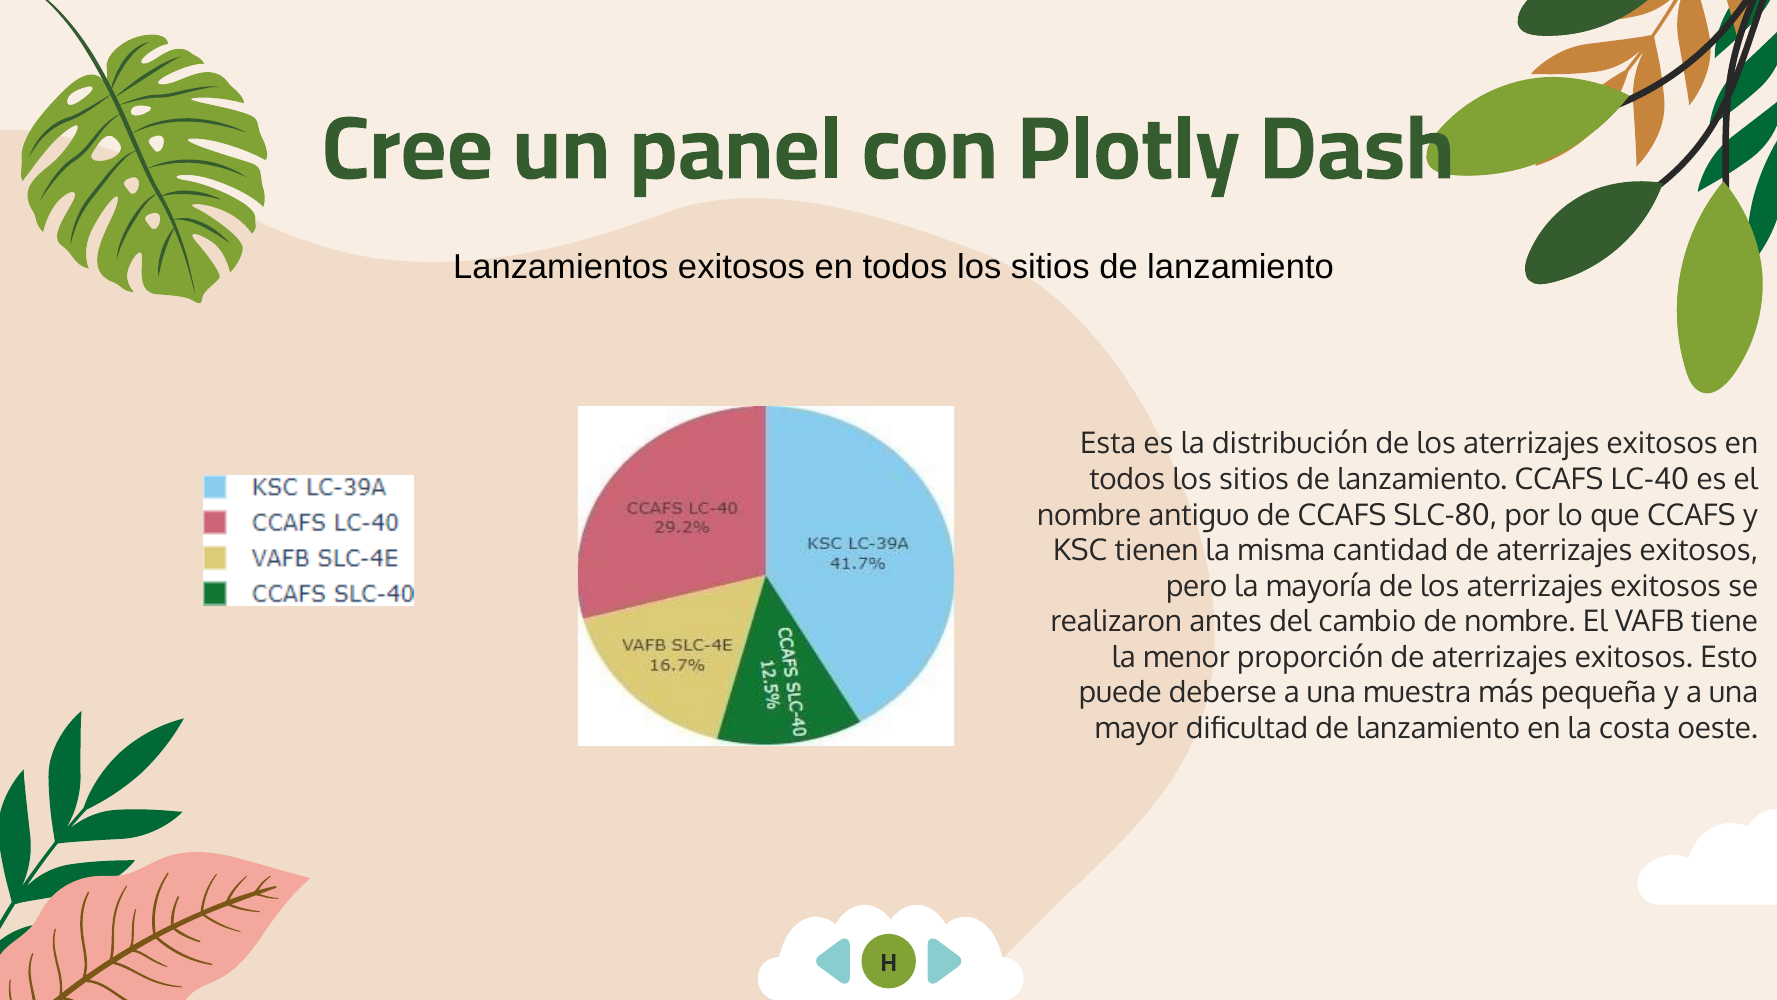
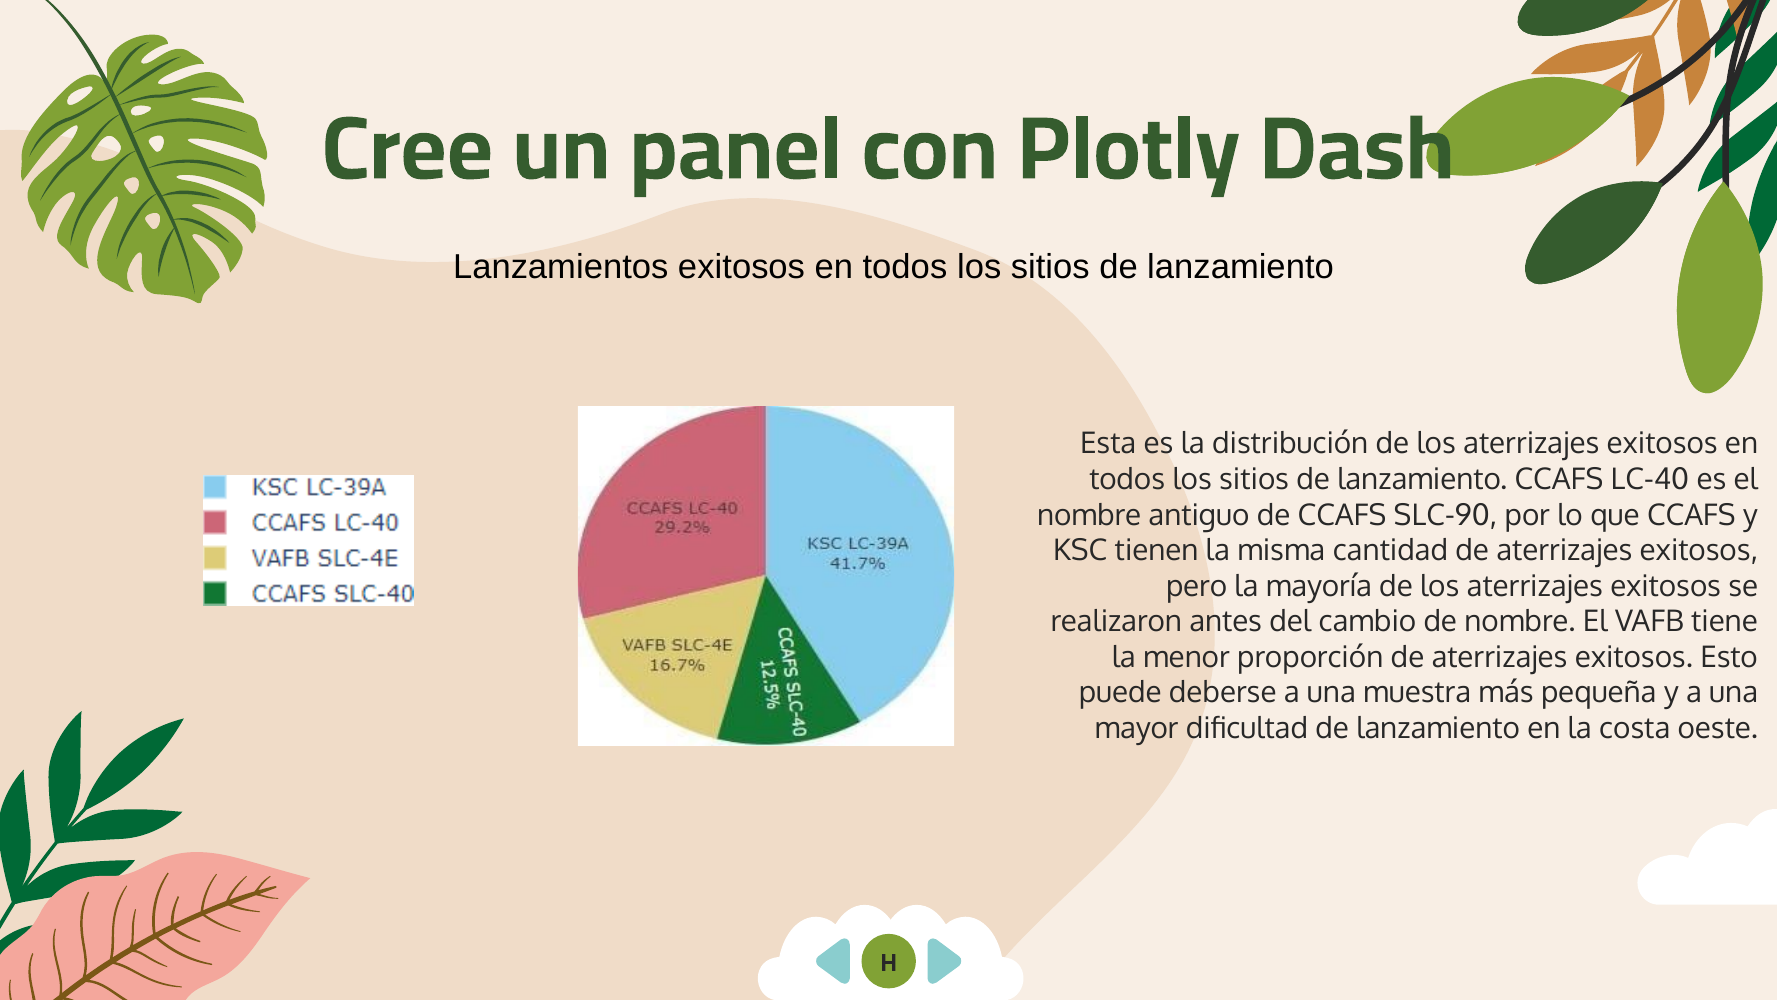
SLC-80: SLC-80 -> SLC-90
